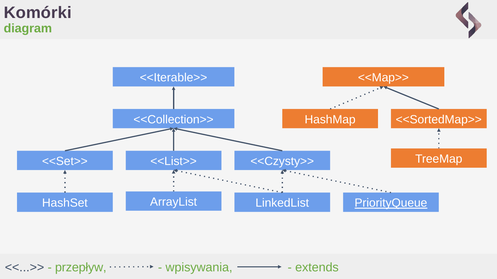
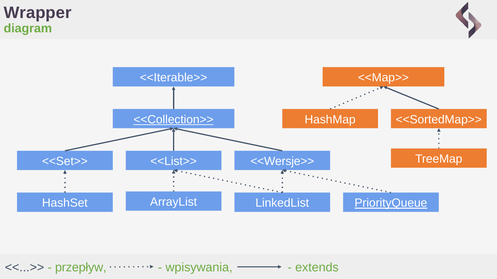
Komórki: Komórki -> Wrapper
<<Collection>> underline: none -> present
<<Czysty>>: <<Czysty>> -> <<Wersje>>
